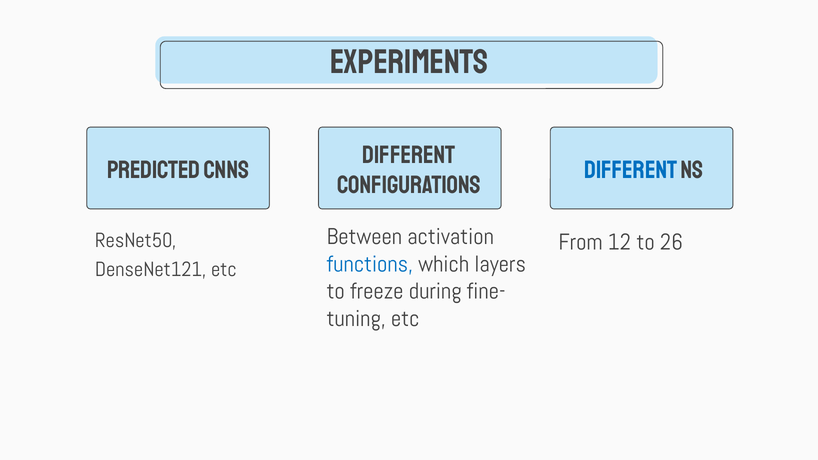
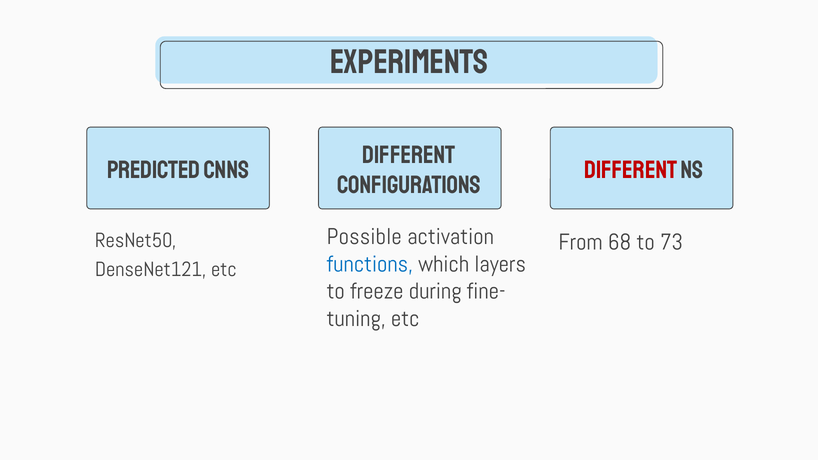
Different at (631, 170) colour: blue -> red
Between: Between -> Possible
12: 12 -> 68
26: 26 -> 73
